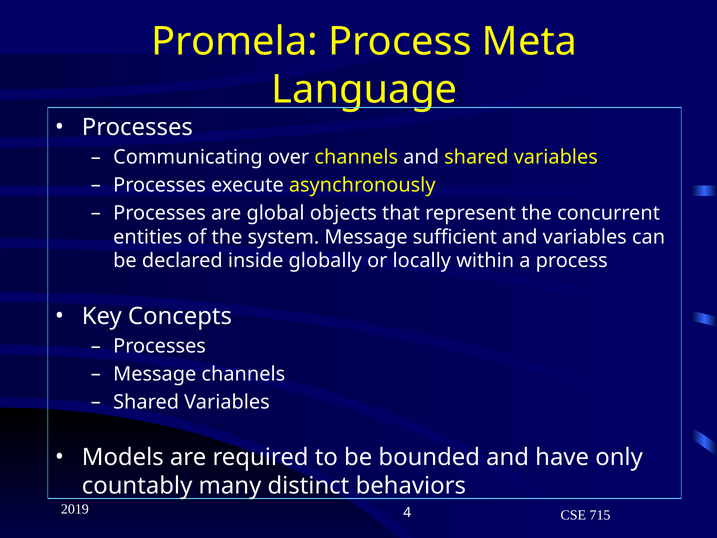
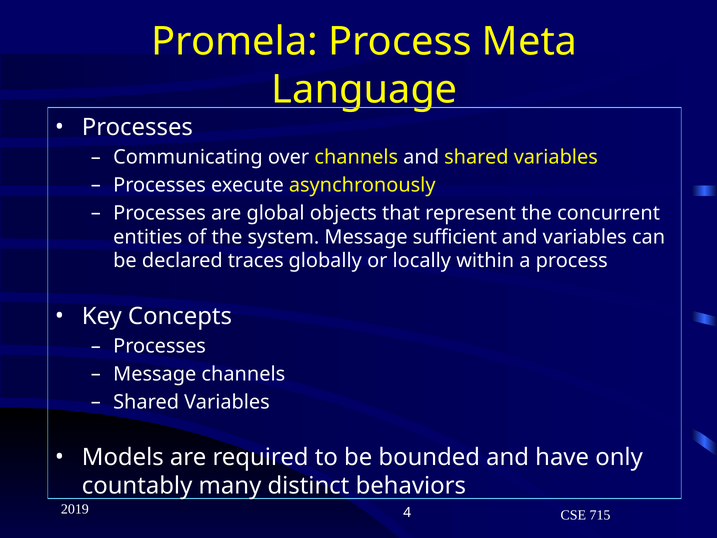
inside: inside -> traces
